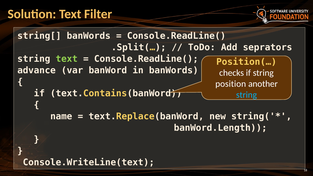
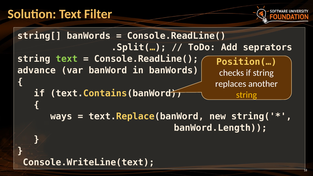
position: position -> replaces
string at (246, 95) colour: light blue -> yellow
name: name -> ways
